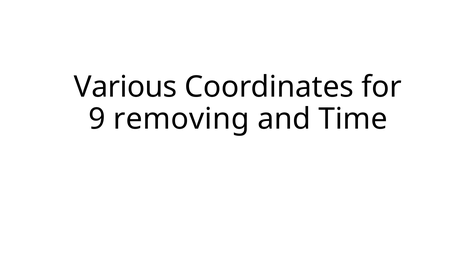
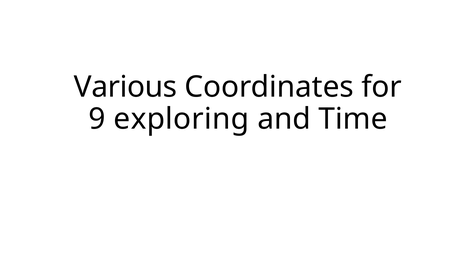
removing: removing -> exploring
